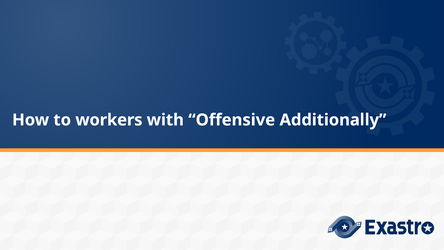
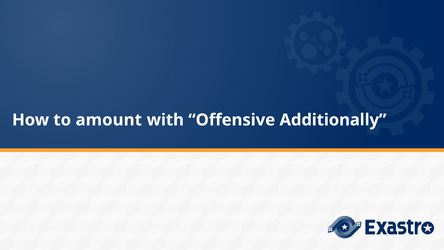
workers: workers -> amount
